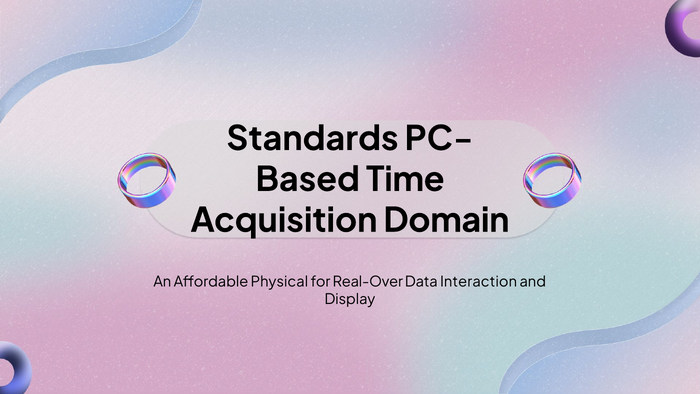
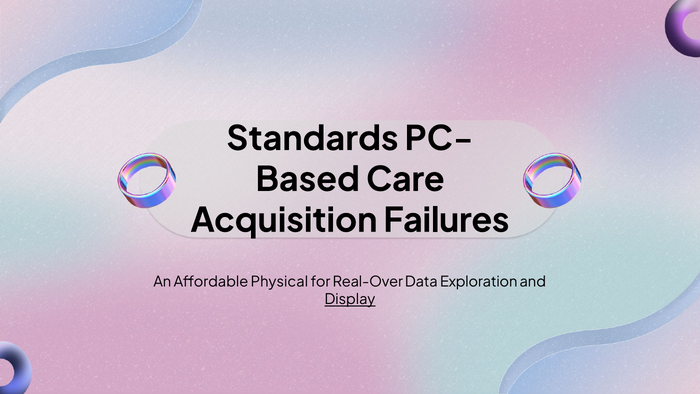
Time: Time -> Care
Domain: Domain -> Failures
Interaction: Interaction -> Exploration
Display underline: none -> present
